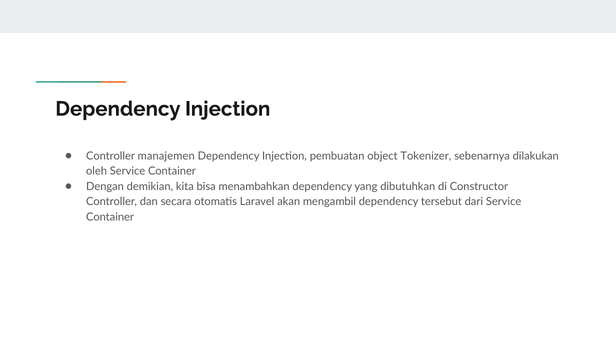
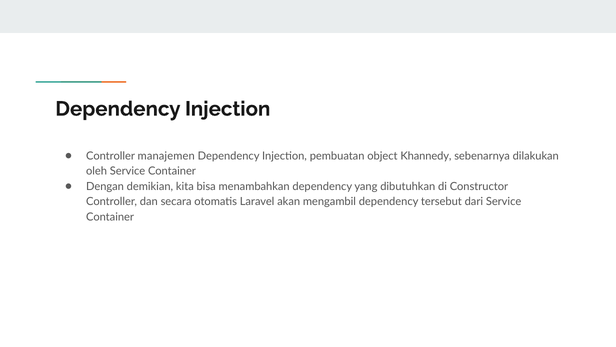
Tokenizer: Tokenizer -> Khannedy
